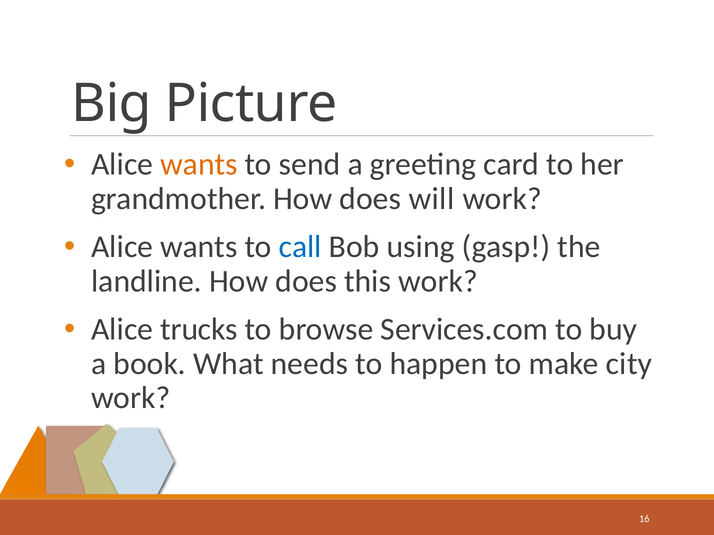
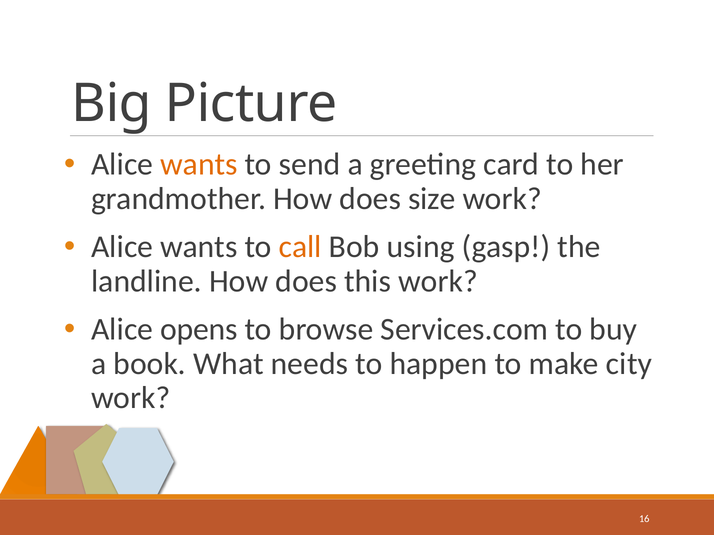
will: will -> size
call colour: blue -> orange
trucks: trucks -> opens
